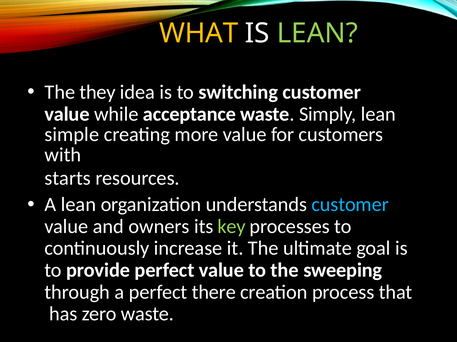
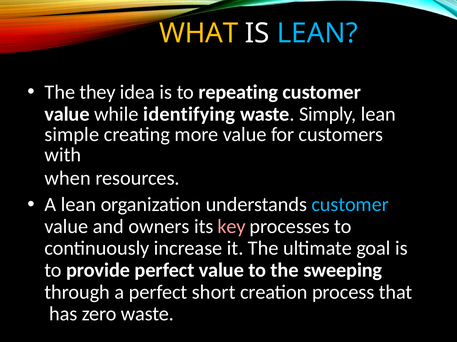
LEAN at (317, 33) colour: light green -> light blue
switching: switching -> repeating
acceptance: acceptance -> identifying
starts: starts -> when
key colour: light green -> pink
there: there -> short
